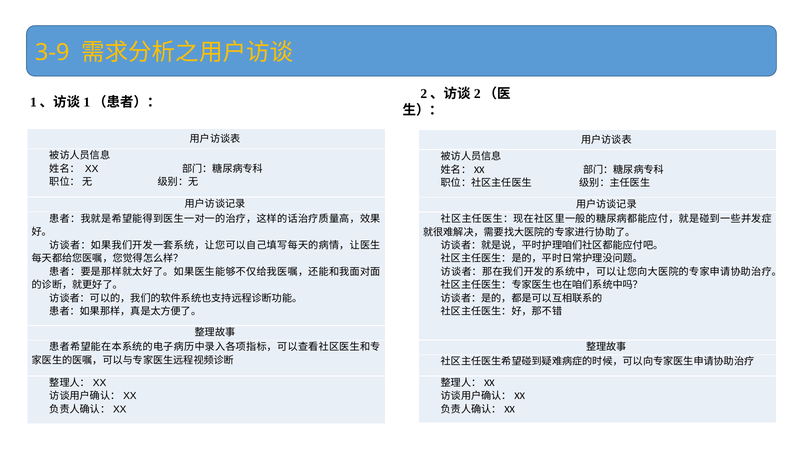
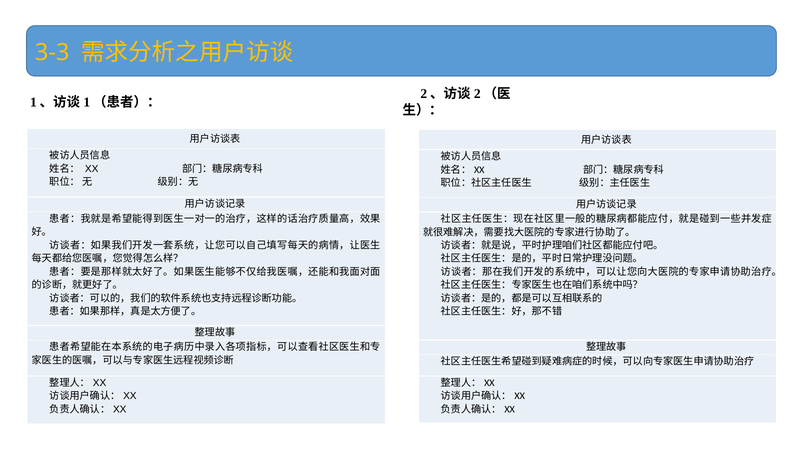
3-9: 3-9 -> 3-3
